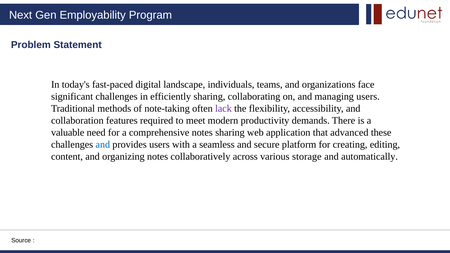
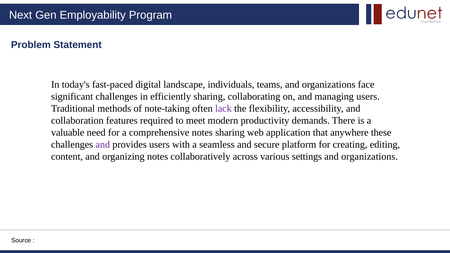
advanced: advanced -> anywhere
and at (103, 145) colour: blue -> purple
storage: storage -> settings
automatically at (370, 157): automatically -> organizations
